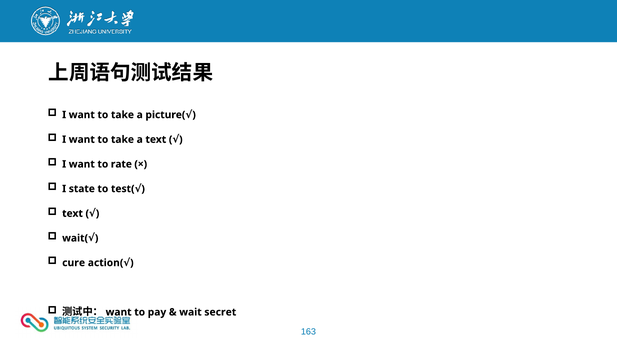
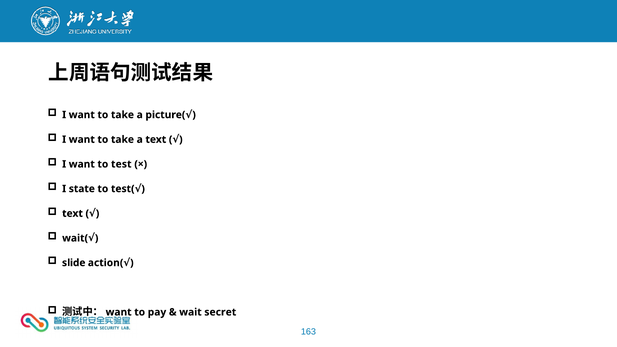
rate: rate -> test
cure: cure -> slide
